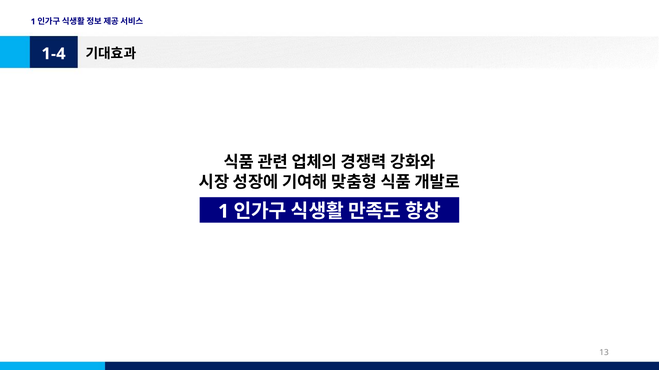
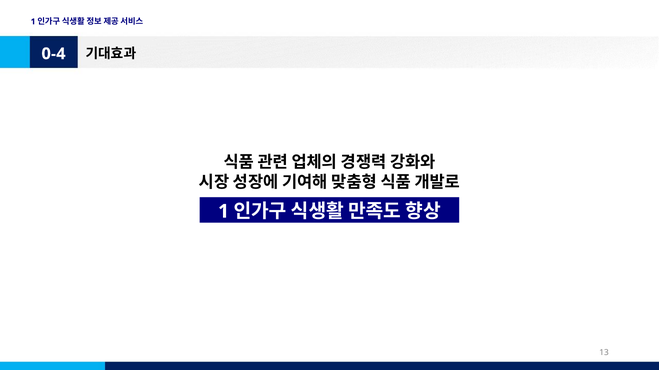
1-4: 1-4 -> 0-4
